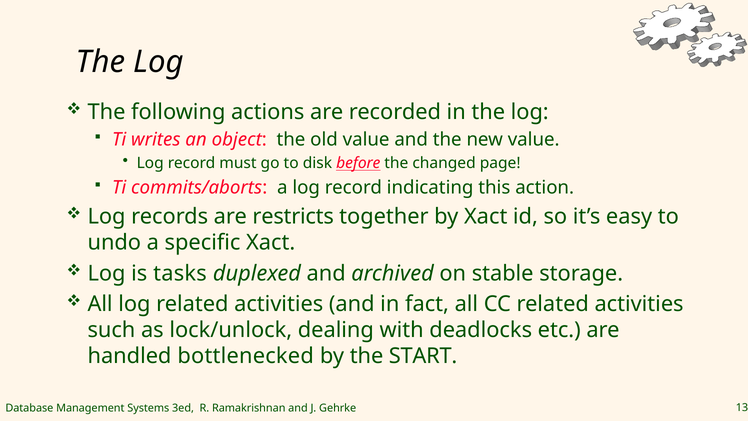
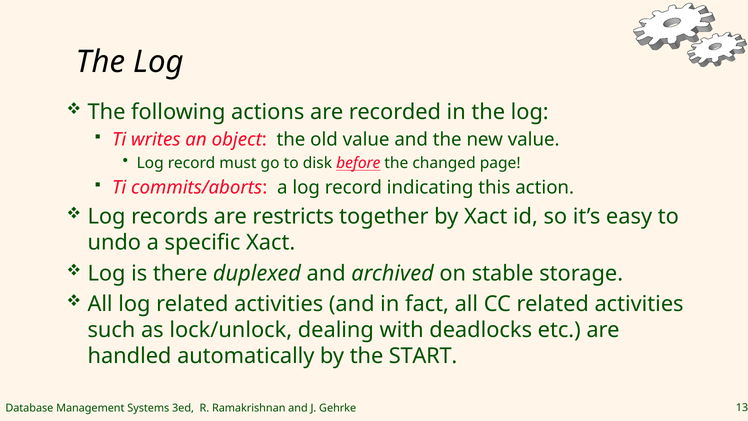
tasks: tasks -> there
bottlenecked: bottlenecked -> automatically
